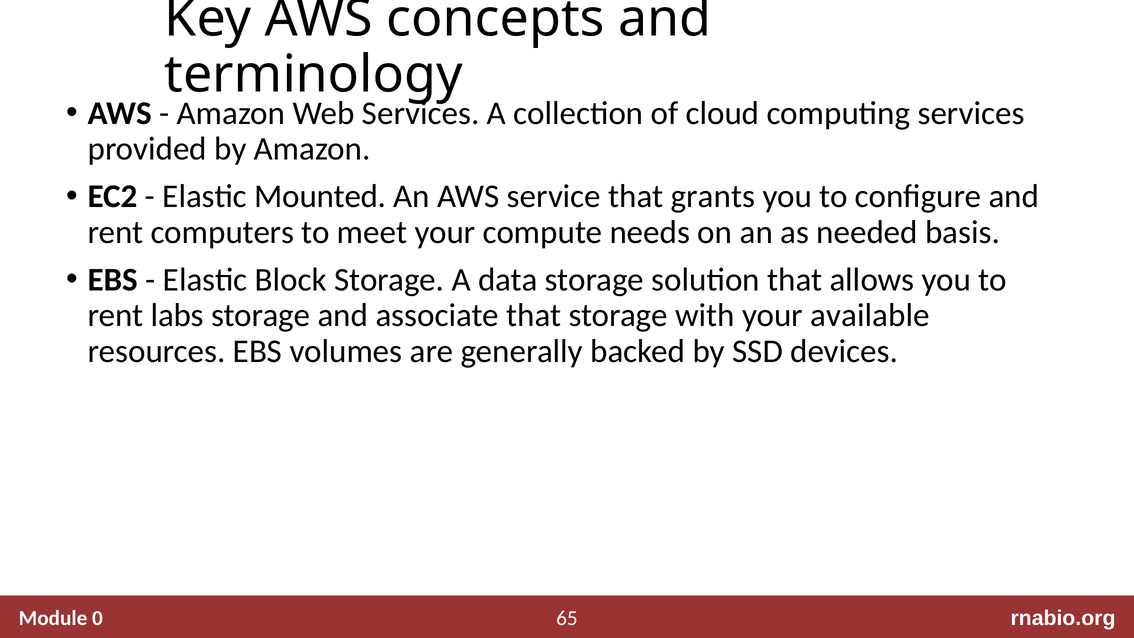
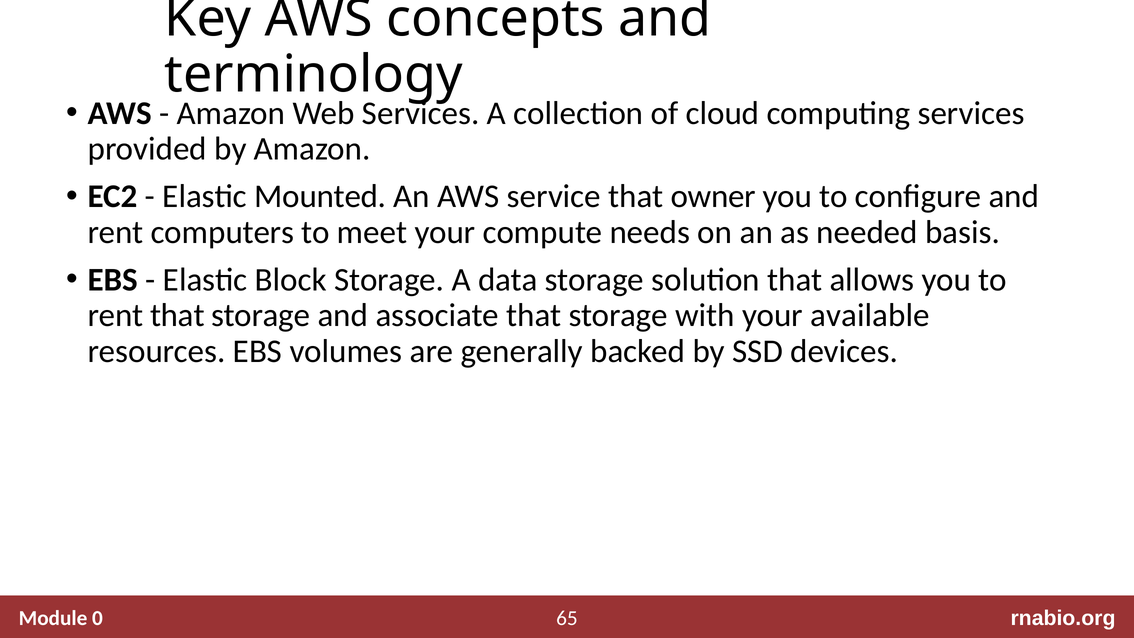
grants: grants -> owner
rent labs: labs -> that
